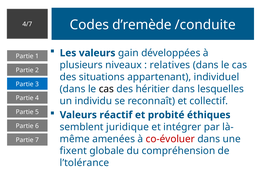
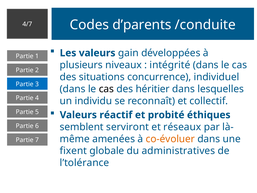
d’remède: d’remède -> d’parents
relatives: relatives -> intégrité
appartenant: appartenant -> concurrence
juridique: juridique -> serviront
intégrer: intégrer -> réseaux
co-évoluer colour: red -> orange
compréhension: compréhension -> administratives
